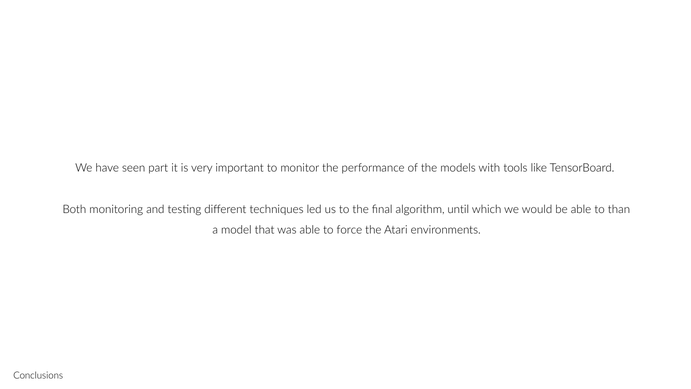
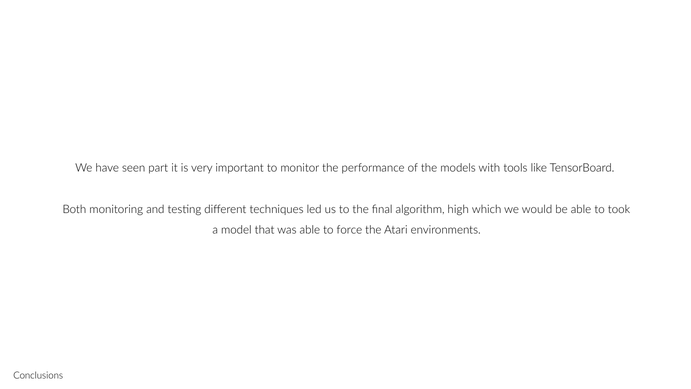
until: until -> high
than: than -> took
